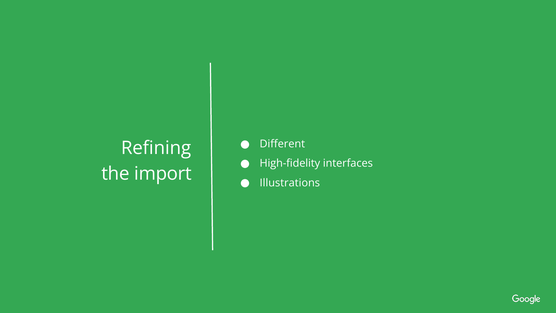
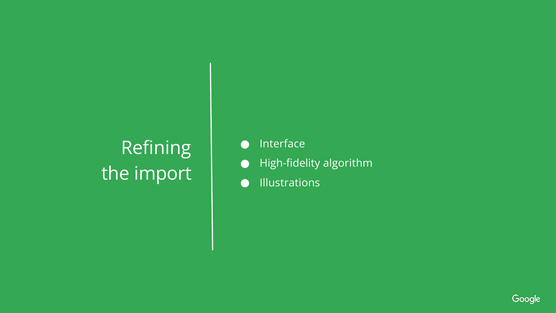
Different: Different -> Interface
interfaces: interfaces -> algorithm
